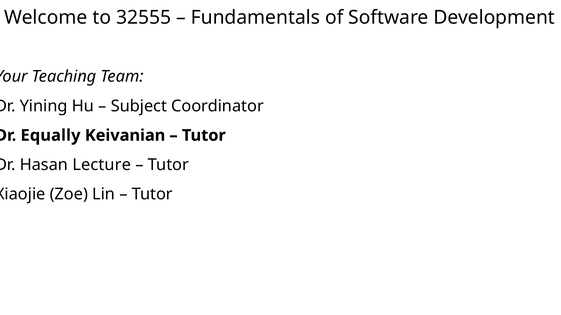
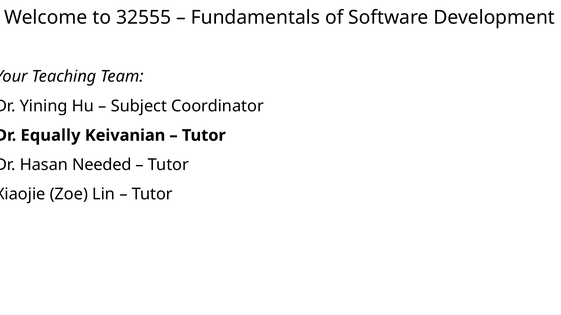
Lecture: Lecture -> Needed
